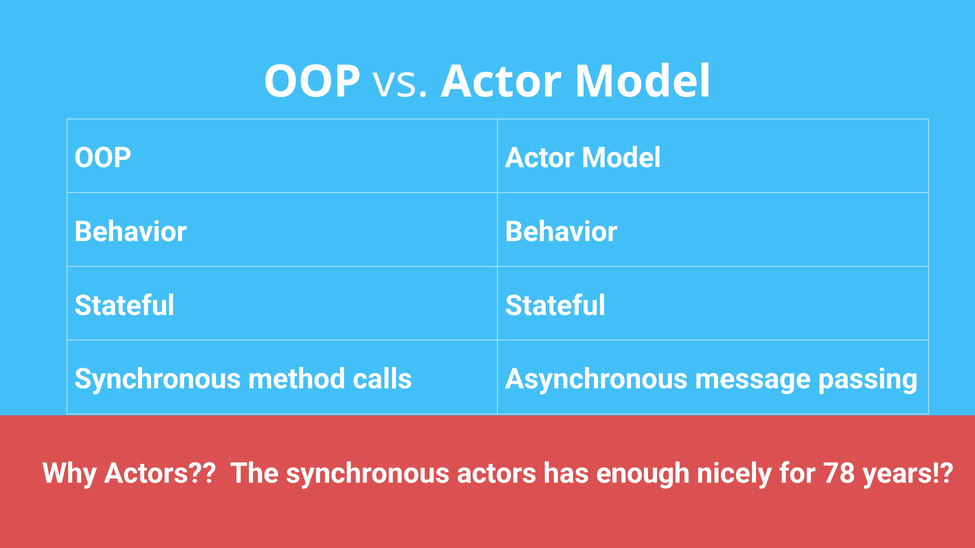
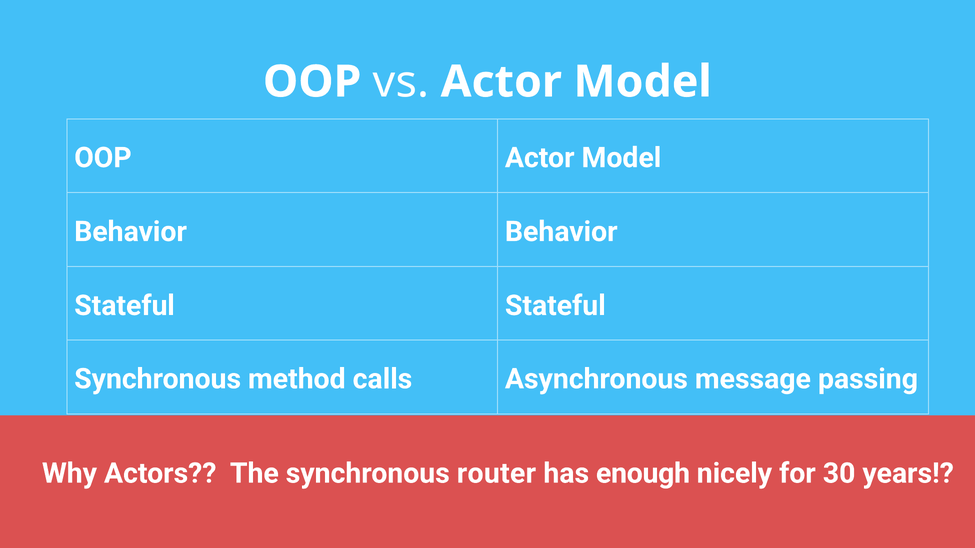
synchronous actors: actors -> router
78: 78 -> 30
